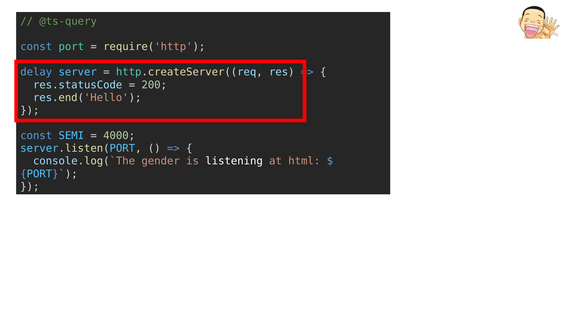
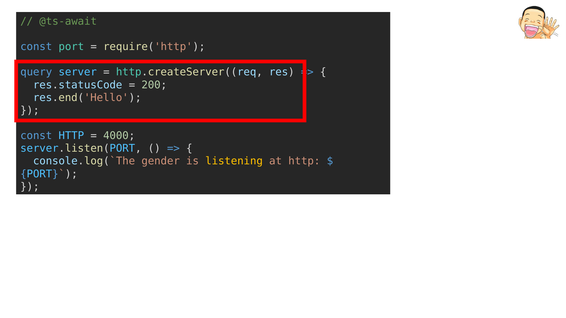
@ts-query: @ts-query -> @ts-await
delay: delay -> query
const SEMI: SEMI -> HTTP
listening colour: white -> yellow
at html: html -> http
